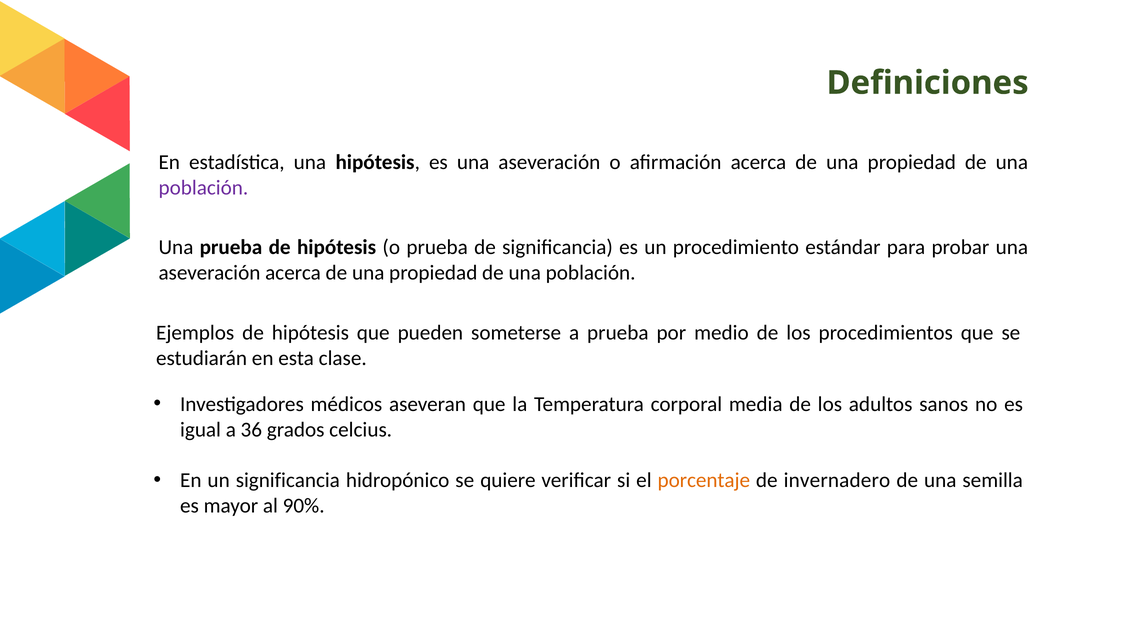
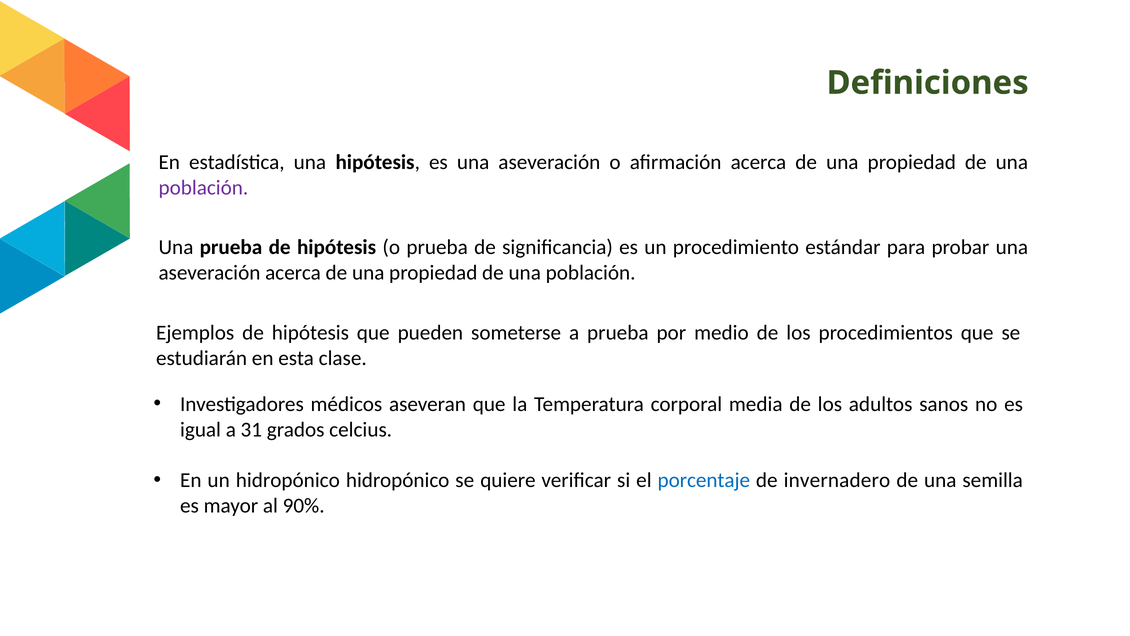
36: 36 -> 31
un significancia: significancia -> hidropónico
porcentaje colour: orange -> blue
